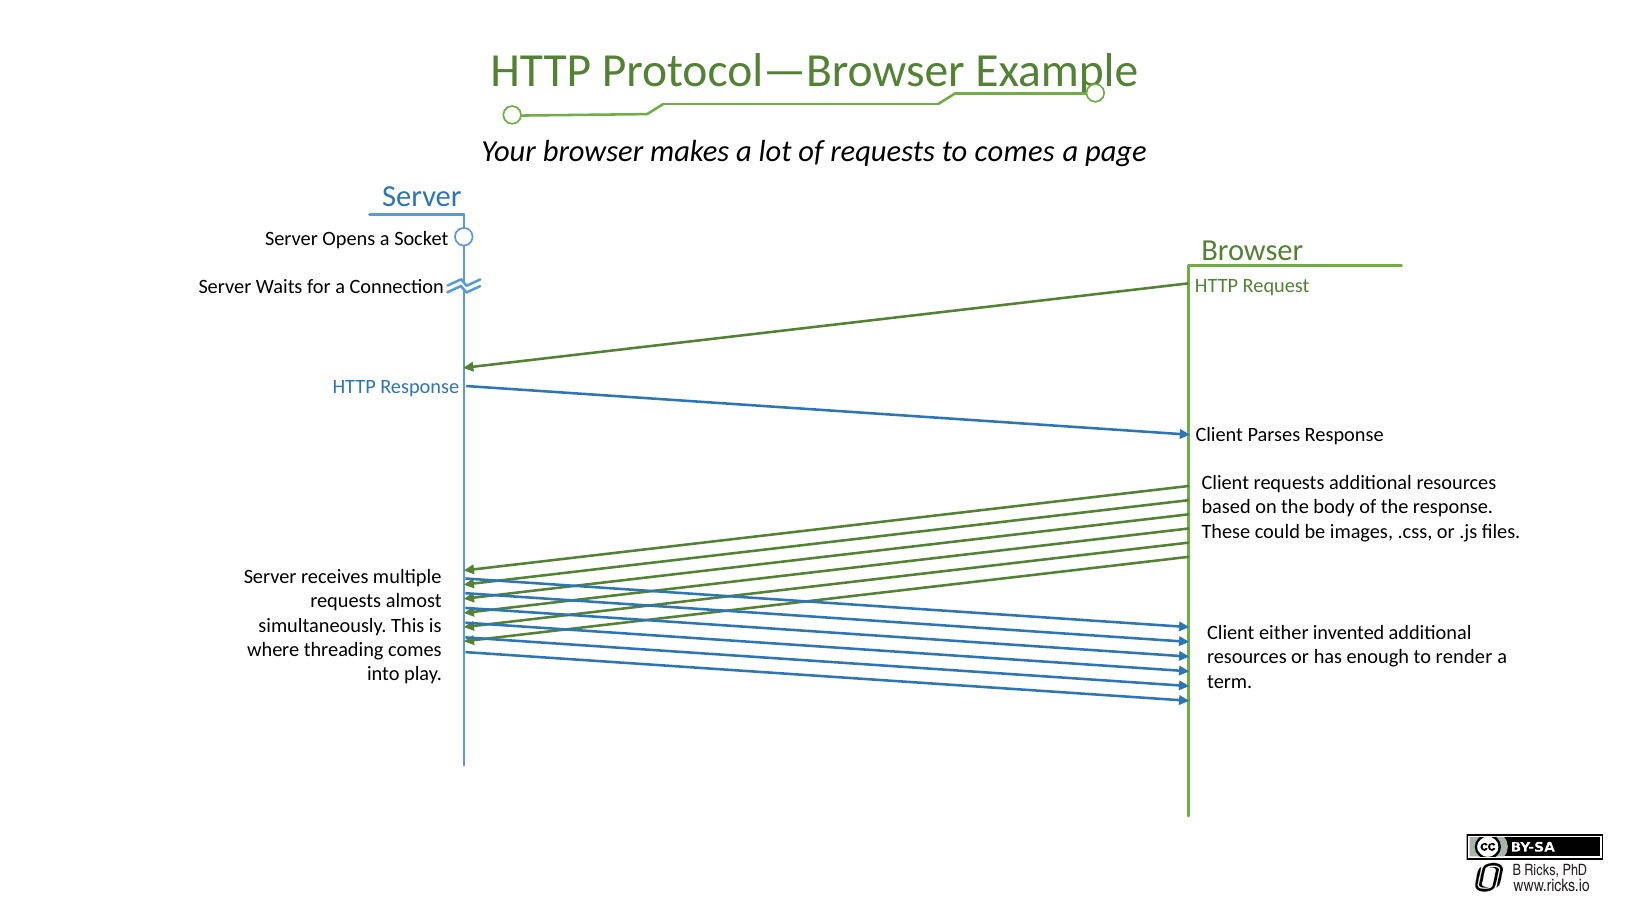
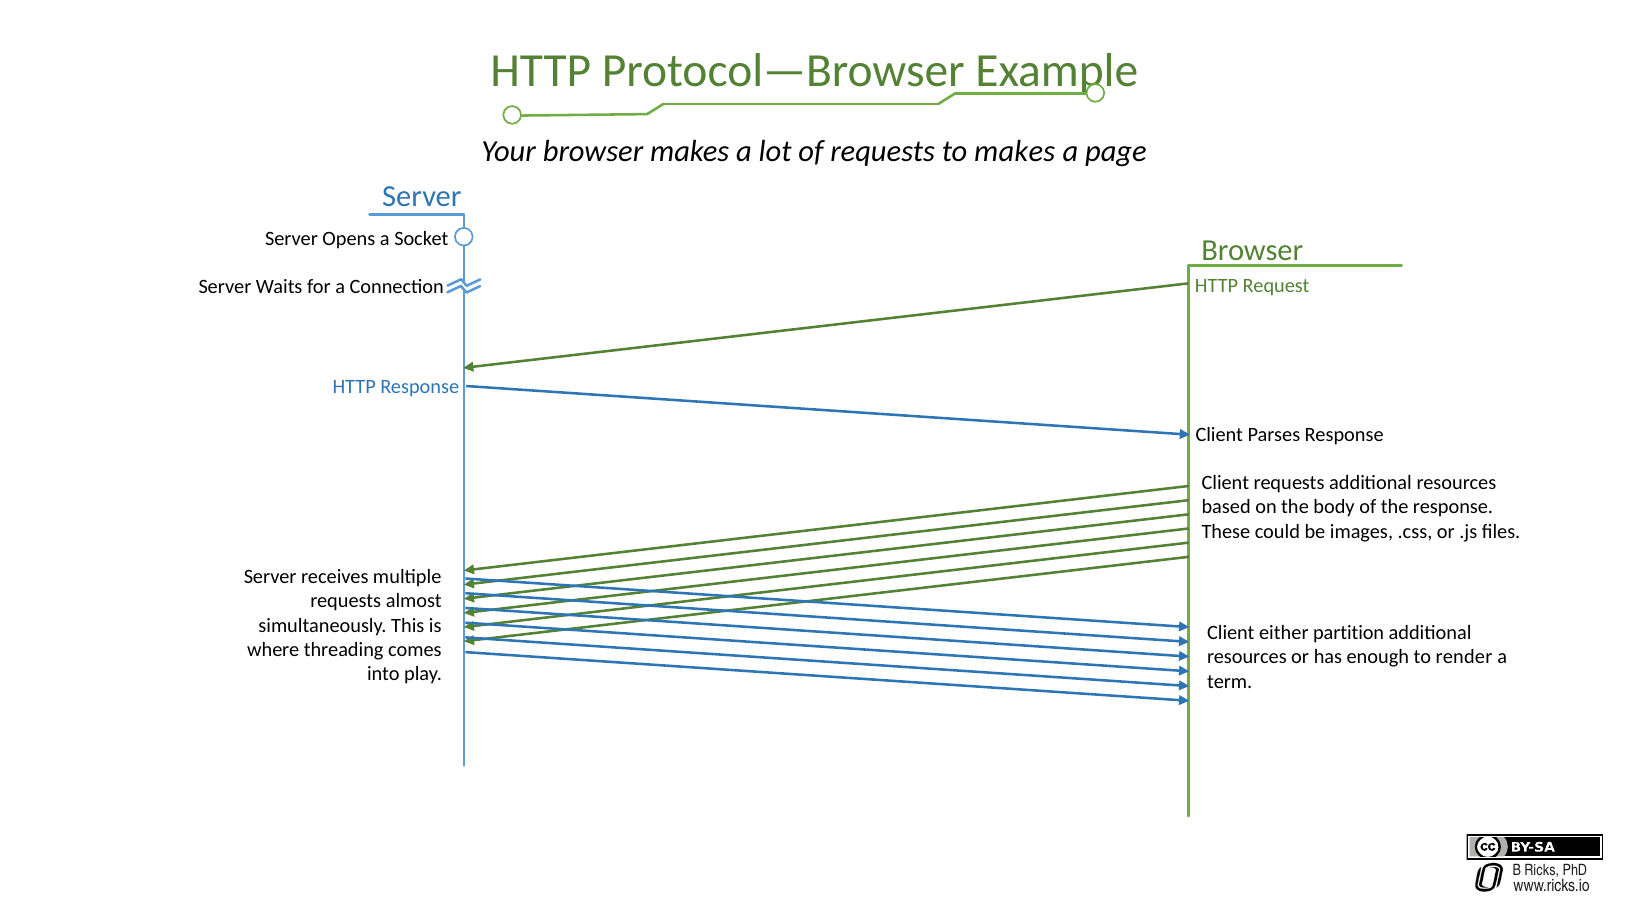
to comes: comes -> makes
invented: invented -> partition
